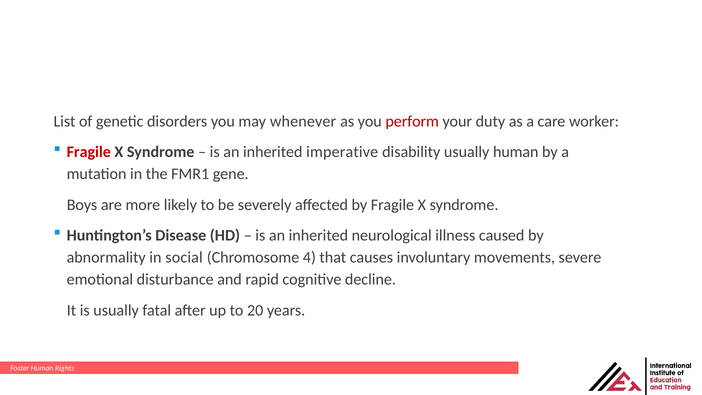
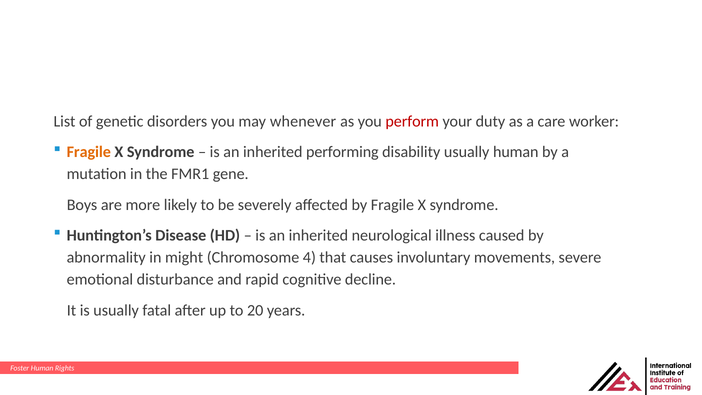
Fragile at (89, 152) colour: red -> orange
imperative: imperative -> performing
social: social -> might
